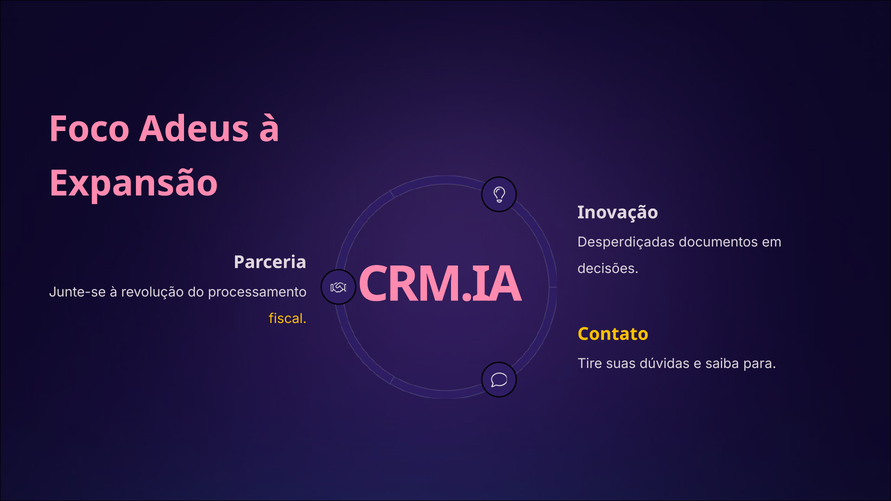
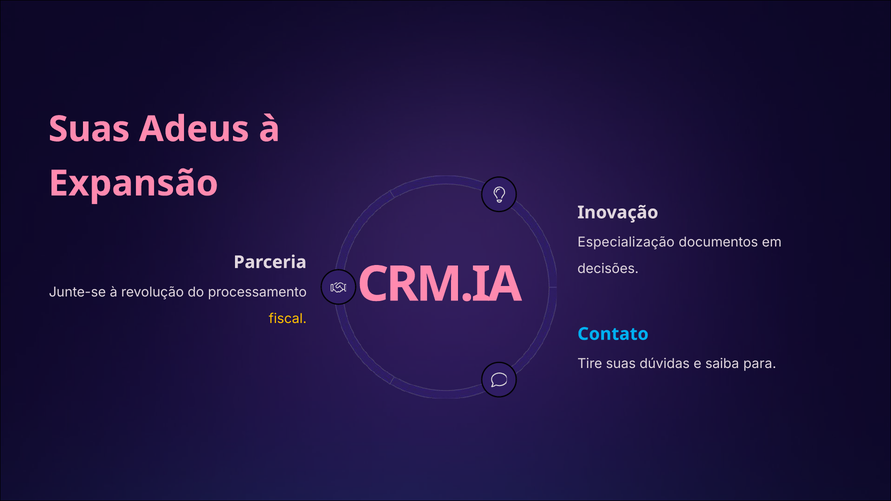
Foco at (89, 129): Foco -> Suas
Desperdiçadas: Desperdiçadas -> Especialização
Contato colour: yellow -> light blue
